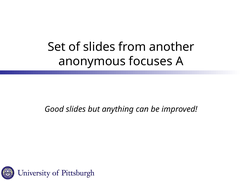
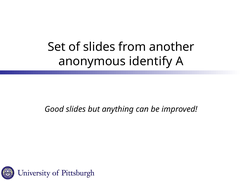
focuses: focuses -> identify
